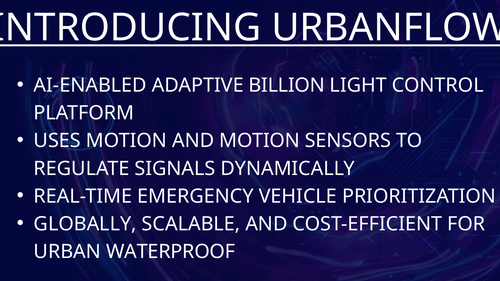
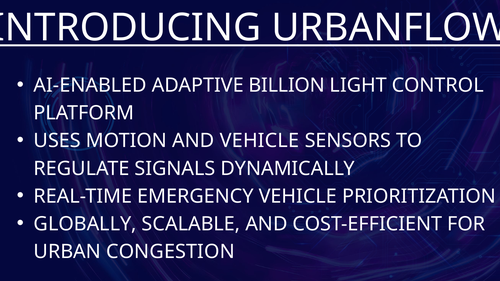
AND MOTION: MOTION -> VEHICLE
WATERPROOF: WATERPROOF -> CONGESTION
